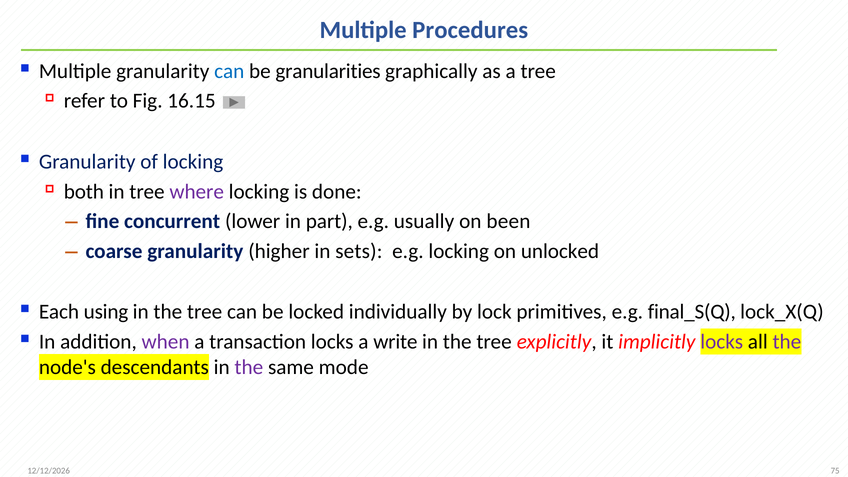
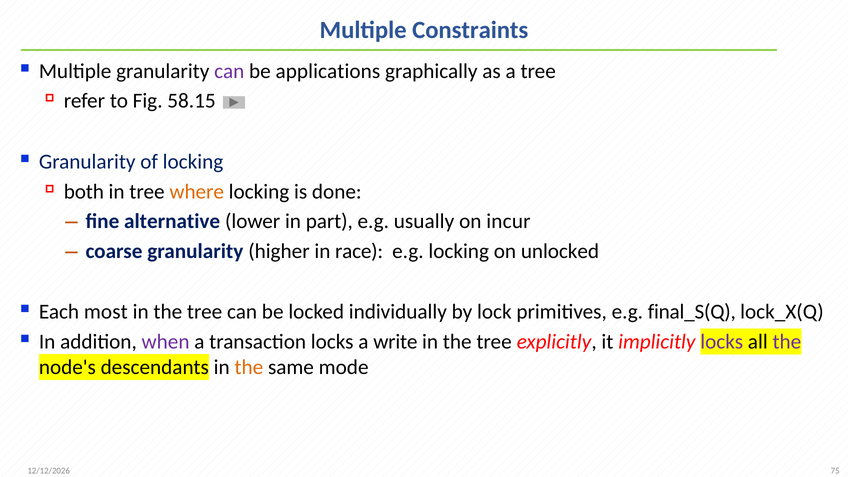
Procedures: Procedures -> Constraints
can at (229, 71) colour: blue -> purple
granularities: granularities -> applications
16.15: 16.15 -> 58.15
where colour: purple -> orange
concurrent: concurrent -> alternative
been: been -> incur
sets: sets -> race
using: using -> most
the at (249, 367) colour: purple -> orange
